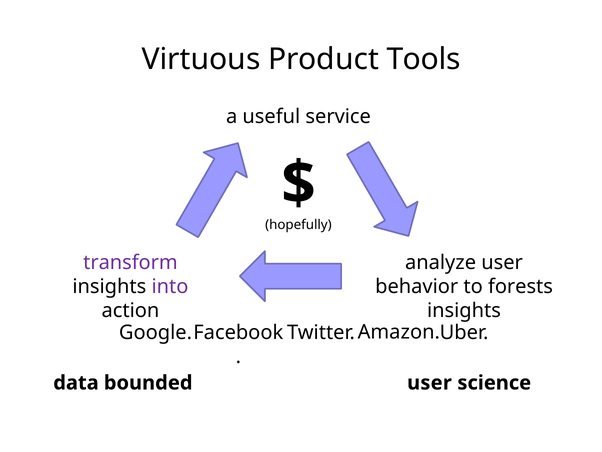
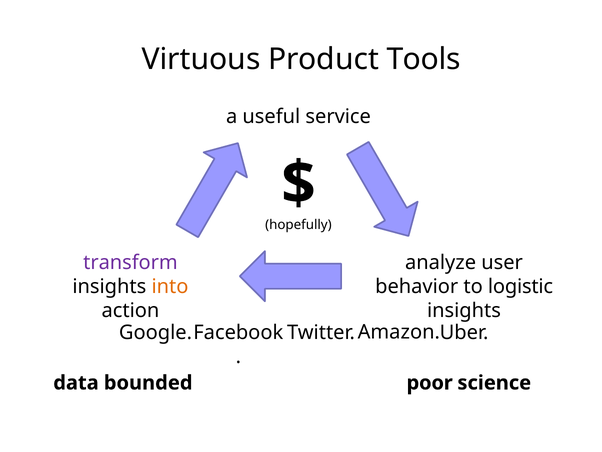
into colour: purple -> orange
forests: forests -> logistic
user at (429, 382): user -> poor
